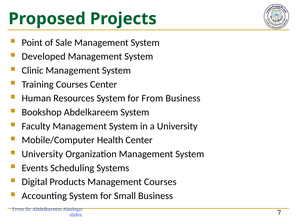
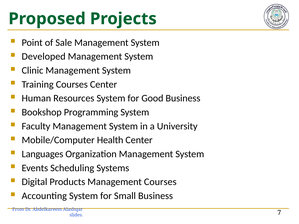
for From: From -> Good
Bookshop Abdelkareem: Abdelkareem -> Programming
University at (42, 154): University -> Languages
